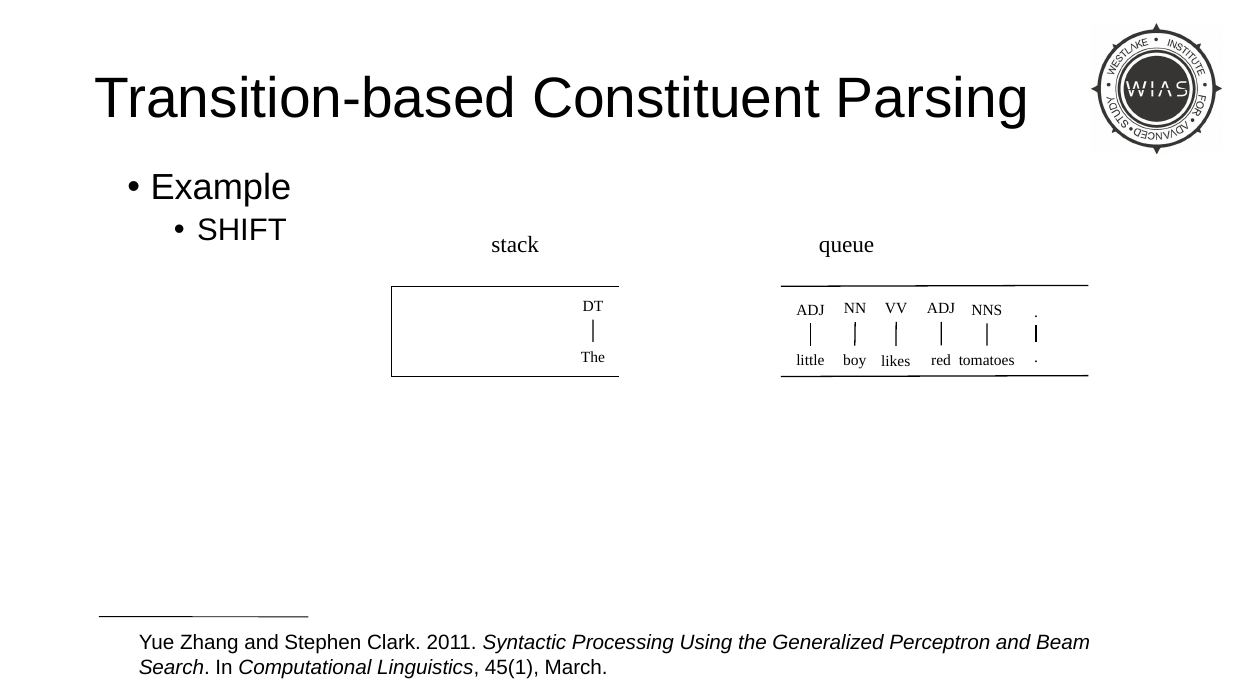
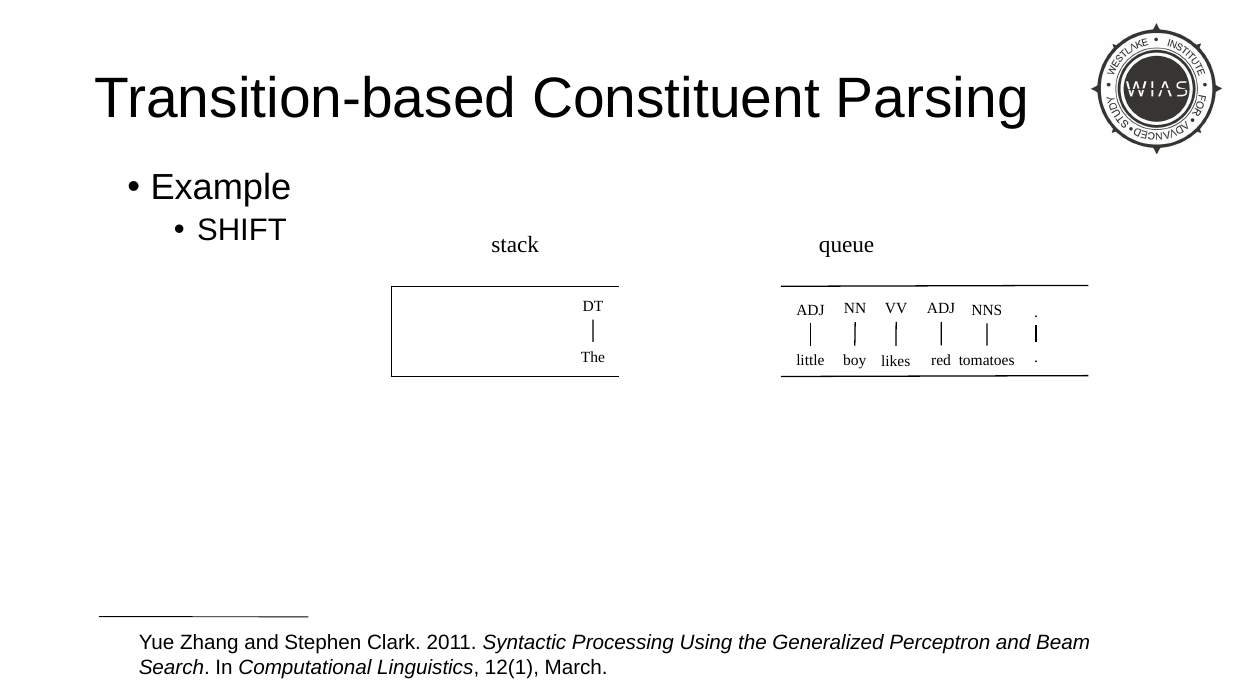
45(1: 45(1 -> 12(1
